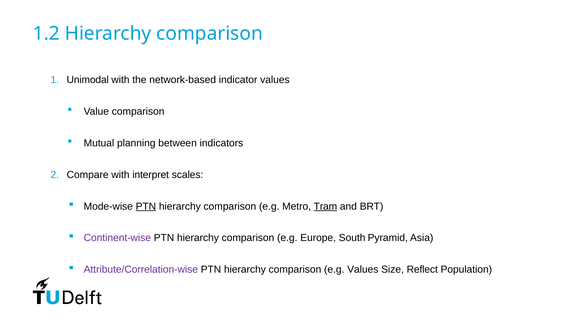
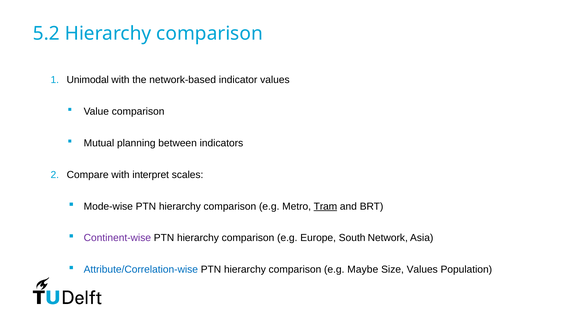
1.2: 1.2 -> 5.2
PTN at (146, 206) underline: present -> none
Pyramid: Pyramid -> Network
Attribute/Correlation-wise colour: purple -> blue
e.g Values: Values -> Maybe
Size Reflect: Reflect -> Values
